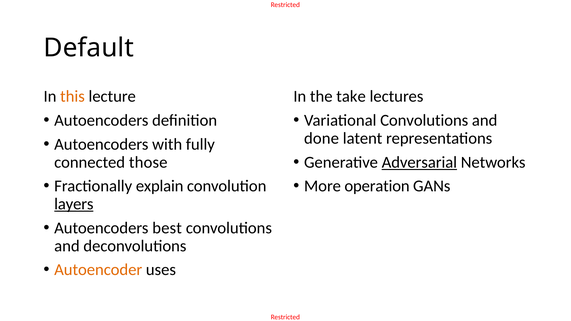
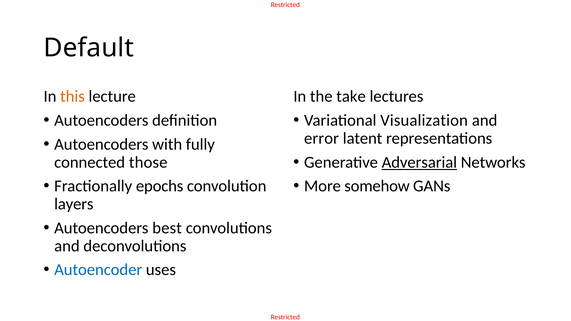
Variational Convolutions: Convolutions -> Visualization
done: done -> error
explain: explain -> epochs
operation: operation -> somehow
layers underline: present -> none
Autoencoder colour: orange -> blue
